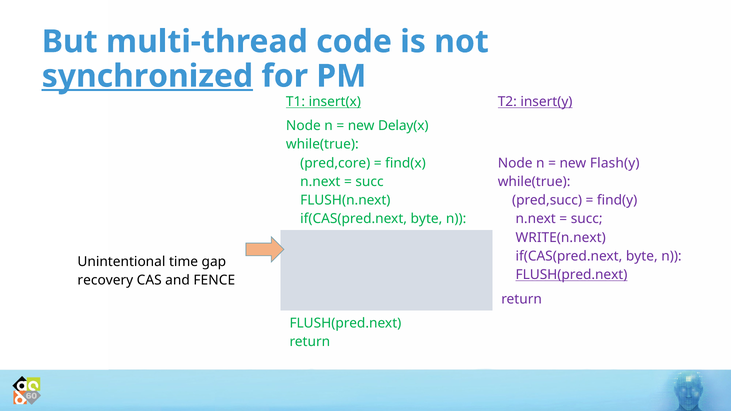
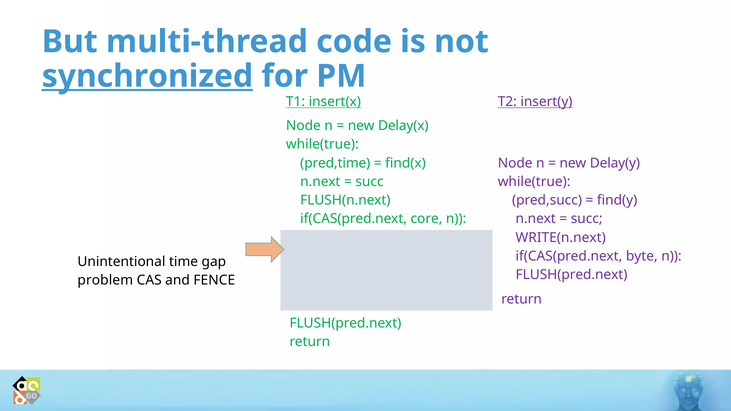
pred,core: pred,core -> pred,time
Flash(y: Flash(y -> Delay(y
byte at (426, 219): byte -> core
FLUSH(pred.next at (571, 275) underline: present -> none
recovery: recovery -> problem
